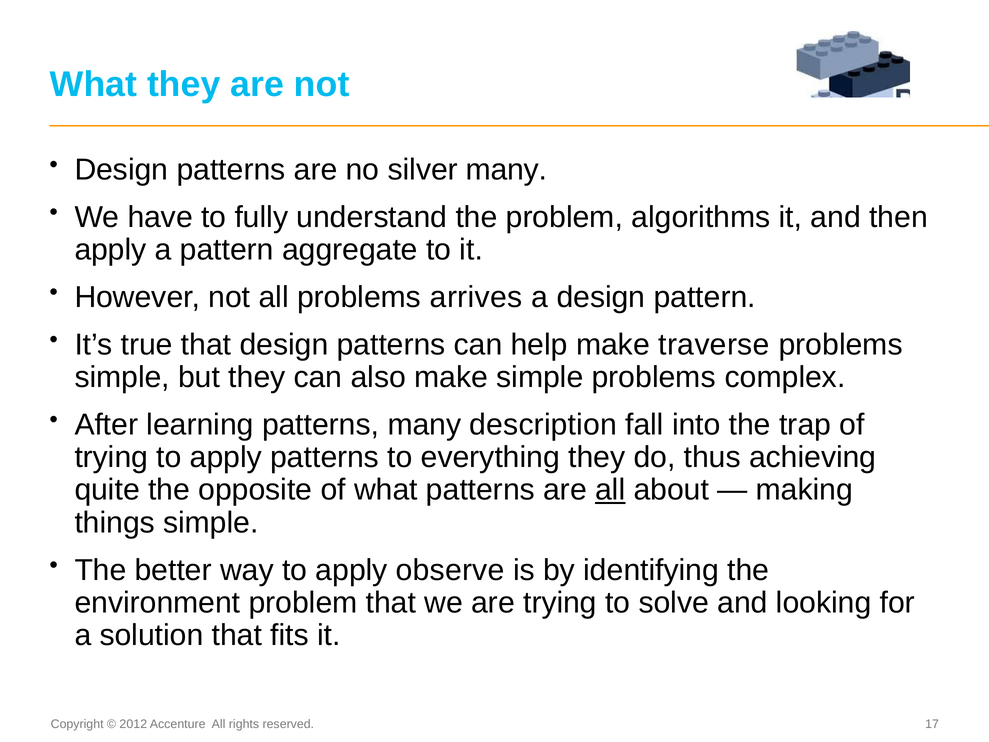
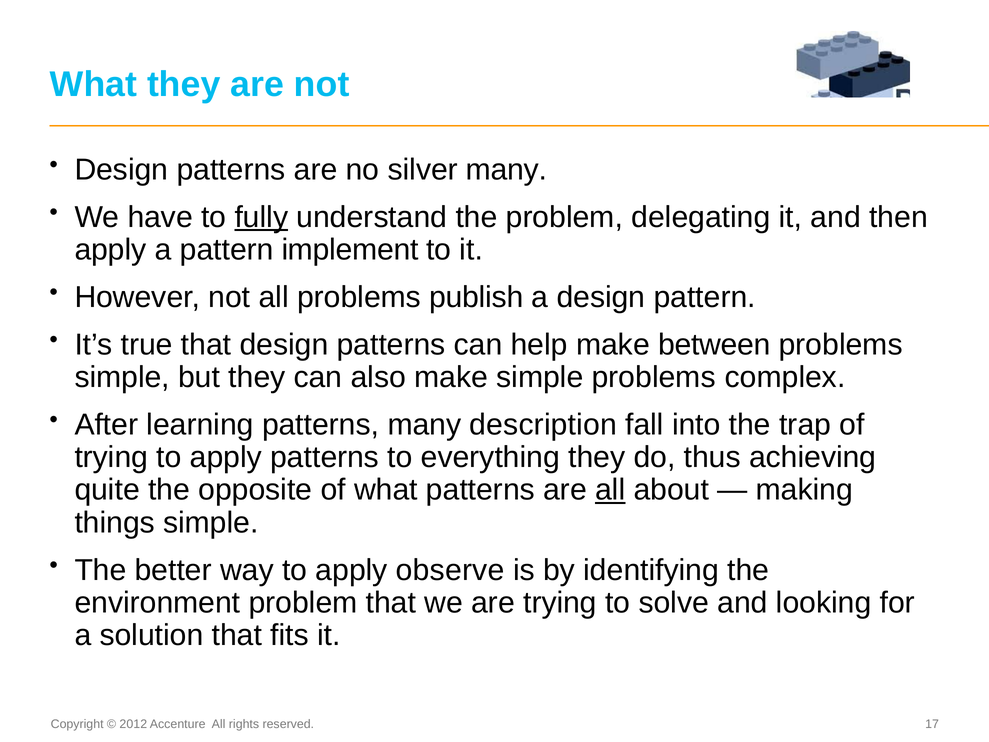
fully underline: none -> present
algorithms: algorithms -> delegating
aggregate: aggregate -> implement
arrives: arrives -> publish
traverse: traverse -> between
